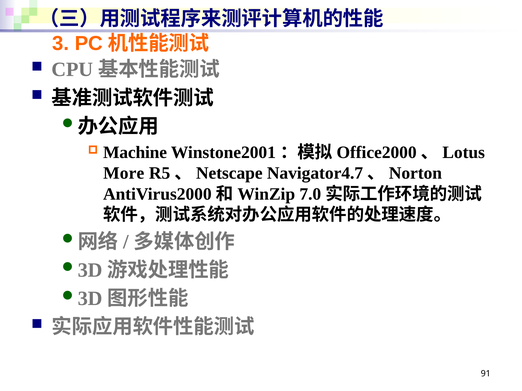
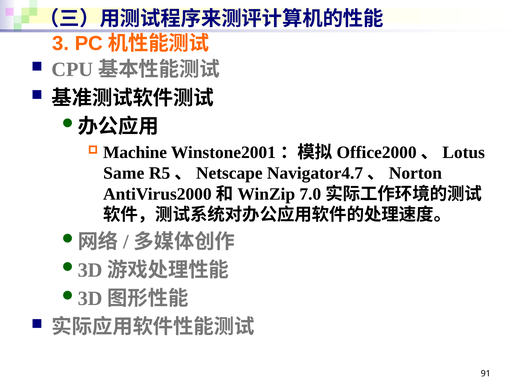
More: More -> Same
